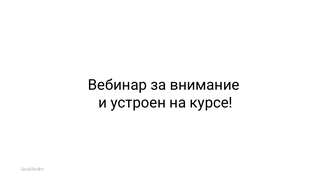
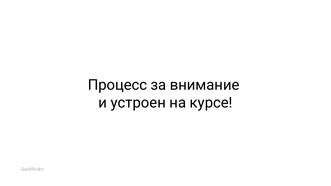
Вебинар: Вебинар -> Процесс
